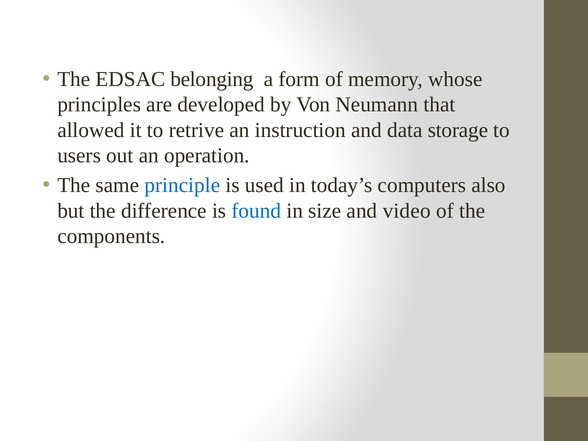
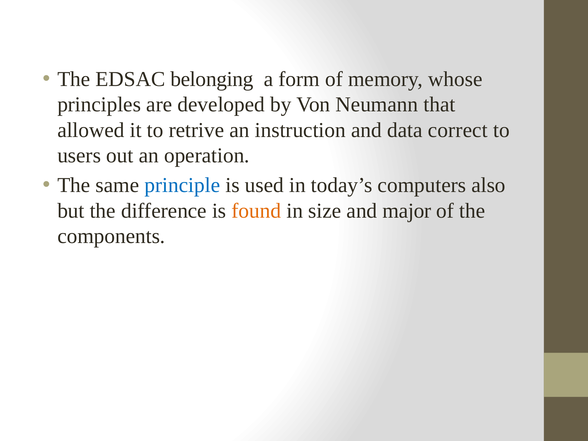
storage: storage -> correct
found colour: blue -> orange
video: video -> major
